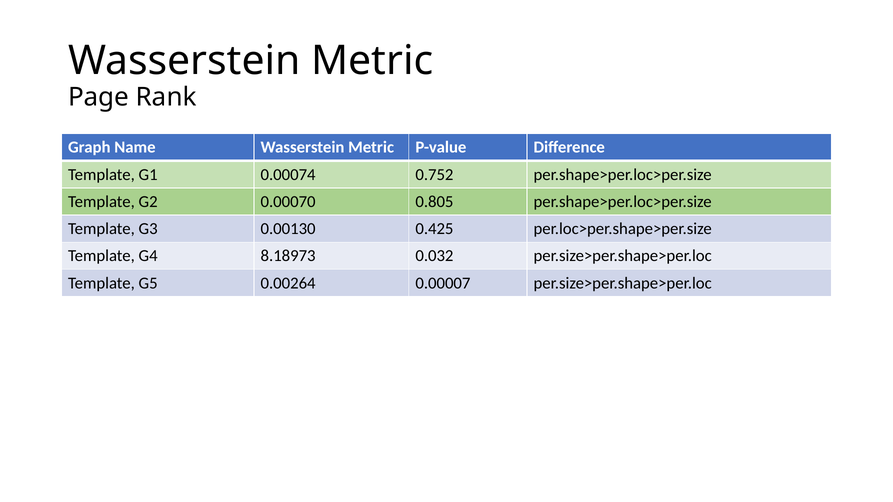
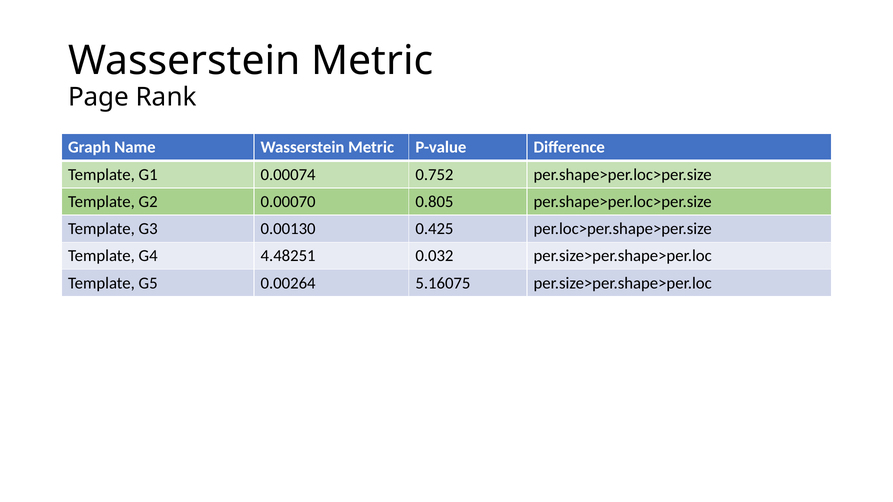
8.18973: 8.18973 -> 4.48251
0.00007: 0.00007 -> 5.16075
